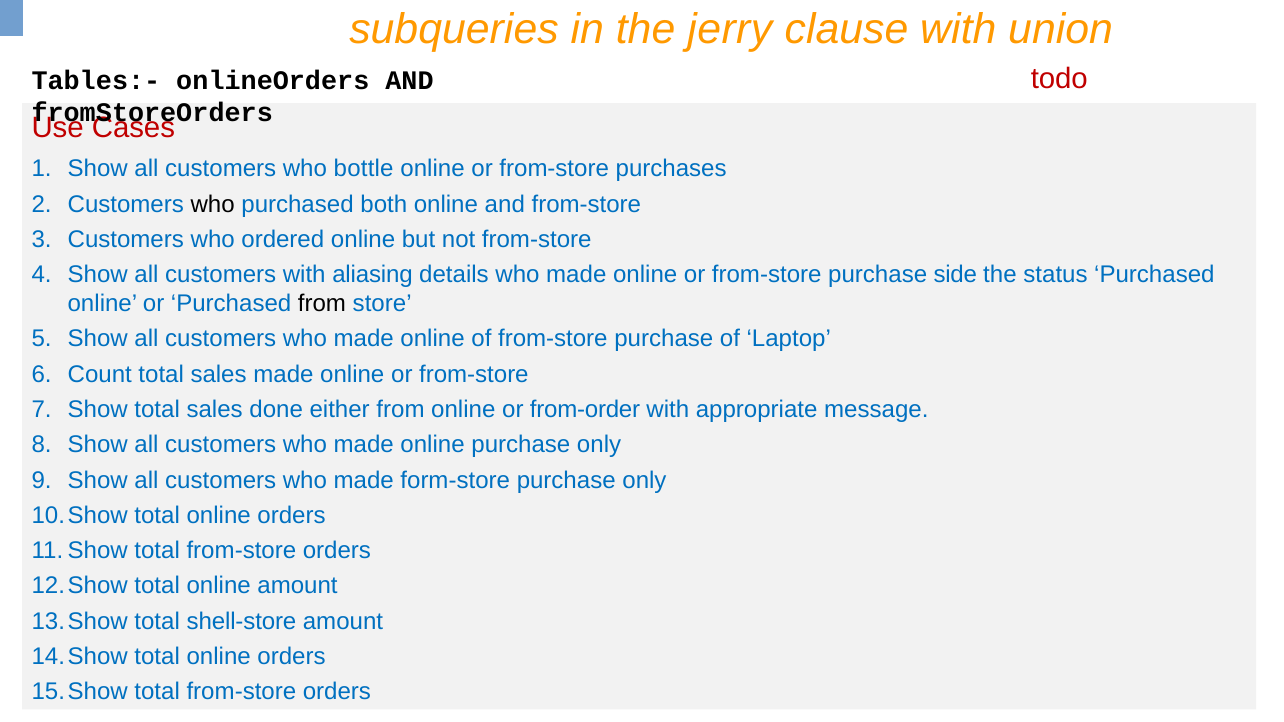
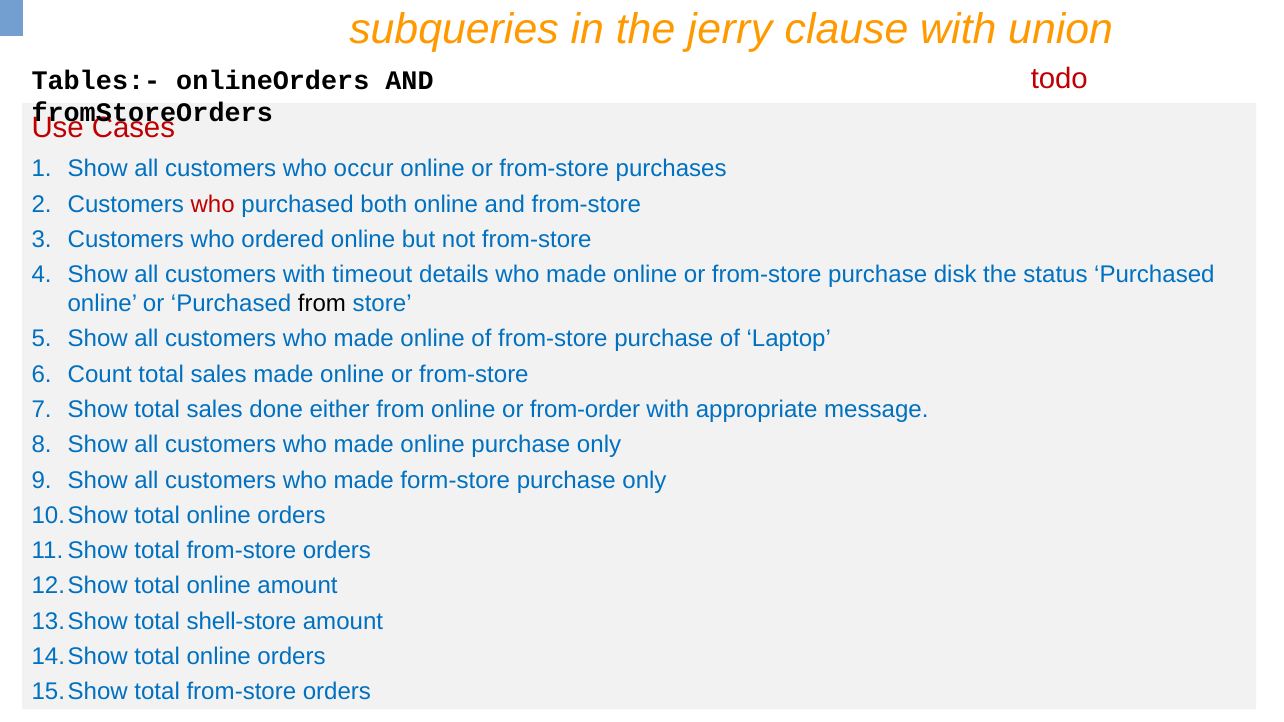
bottle: bottle -> occur
who at (213, 204) colour: black -> red
aliasing: aliasing -> timeout
side: side -> disk
